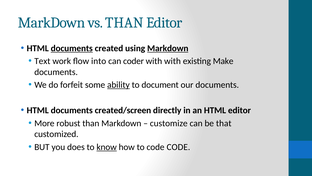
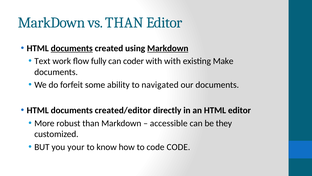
into: into -> fully
ability underline: present -> none
document: document -> navigated
created/screen: created/screen -> created/editor
customize: customize -> accessible
that: that -> they
does: does -> your
know underline: present -> none
